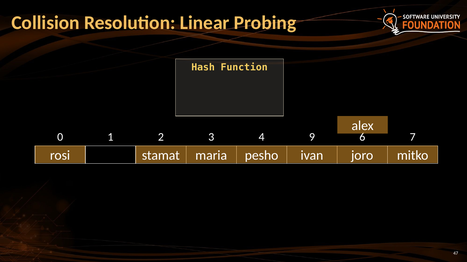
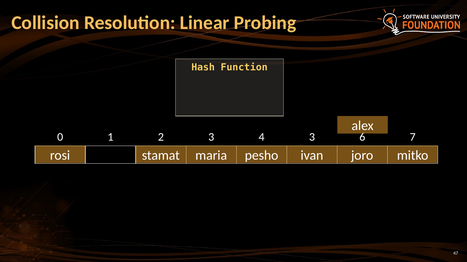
4 9: 9 -> 3
